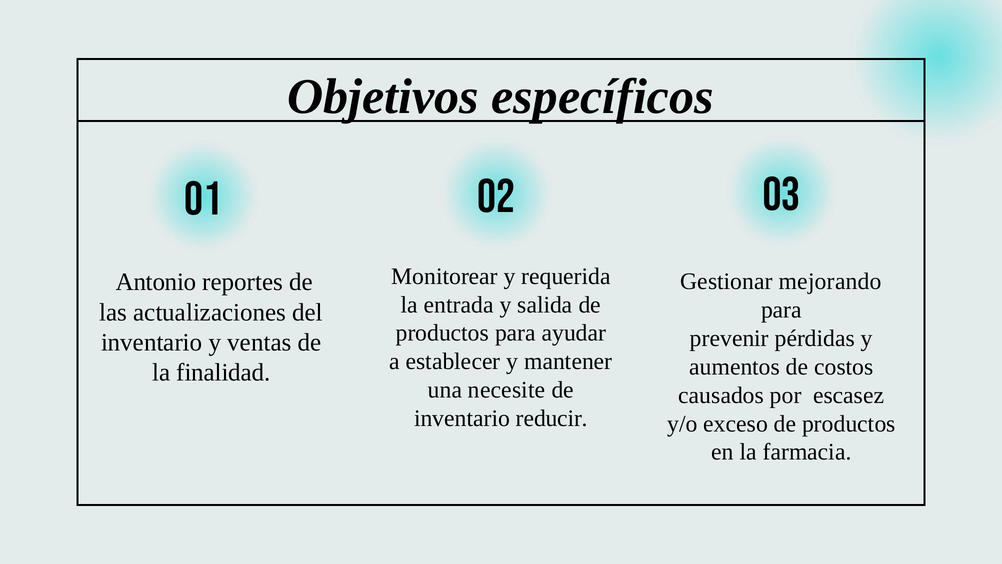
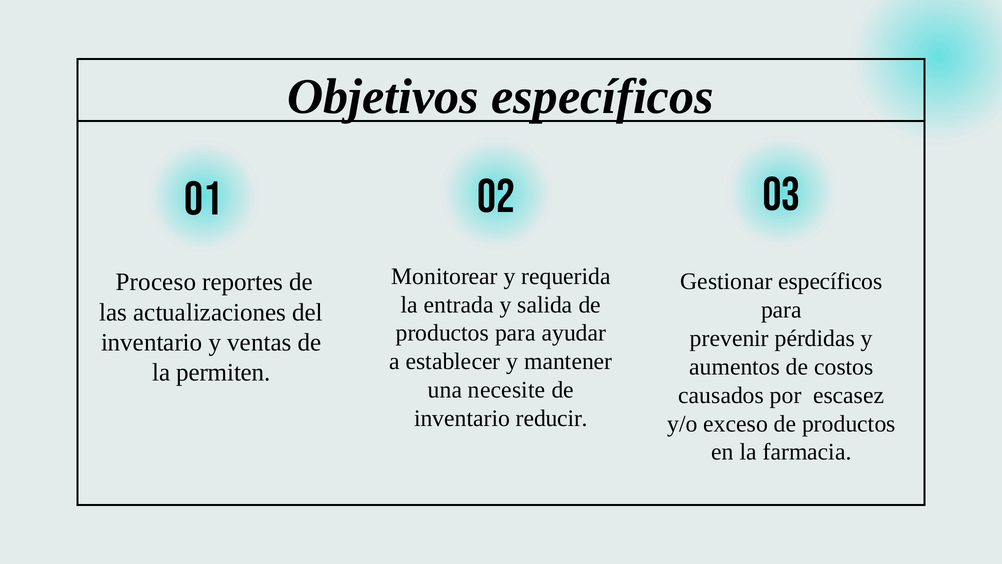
Antonio: Antonio -> Proceso
Gestionar mejorando: mejorando -> específicos
finalidad: finalidad -> permiten
